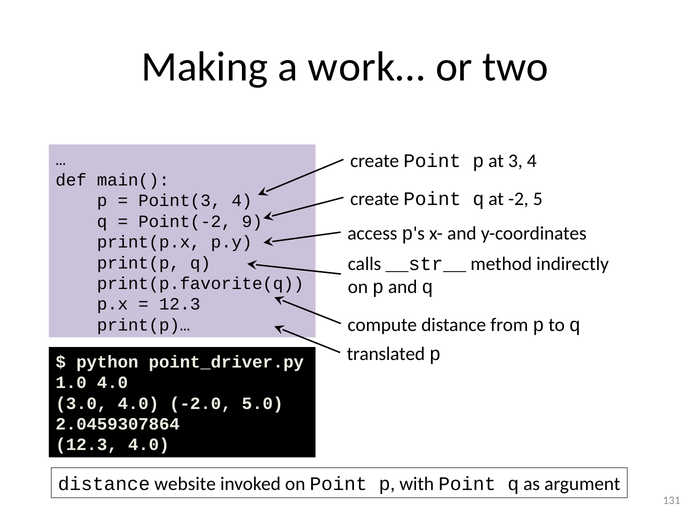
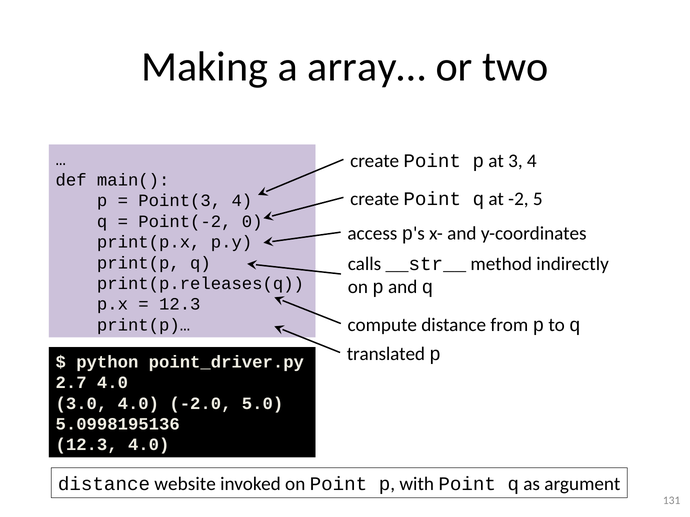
work…: work… -> array…
9: 9 -> 0
print(p.favorite(q: print(p.favorite(q -> print(p.releases(q
1.0: 1.0 -> 2.7
2.0459307864: 2.0459307864 -> 5.0998195136
